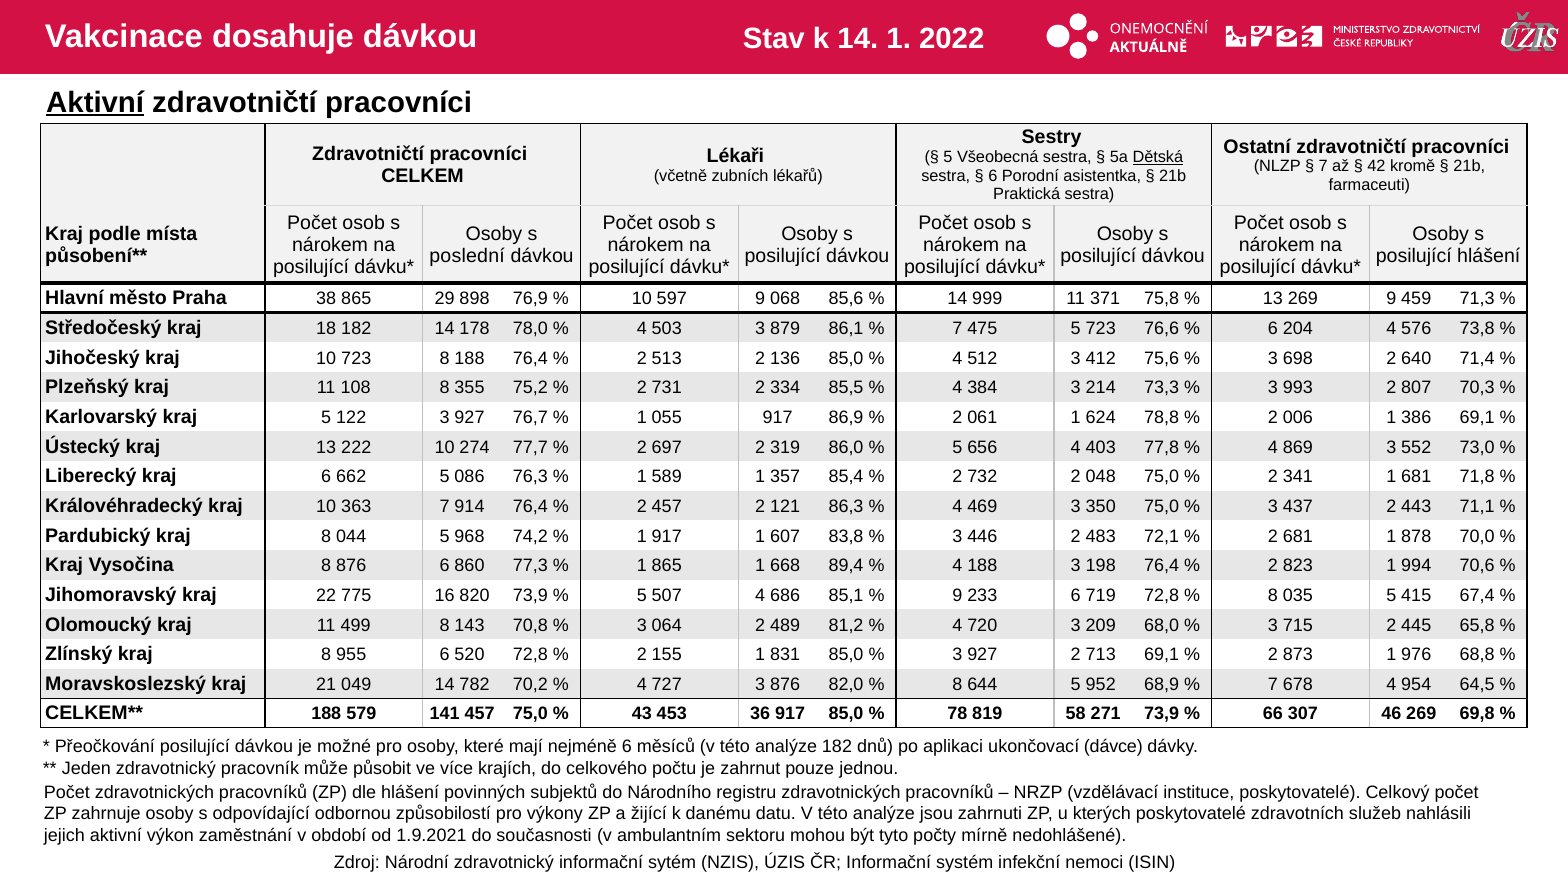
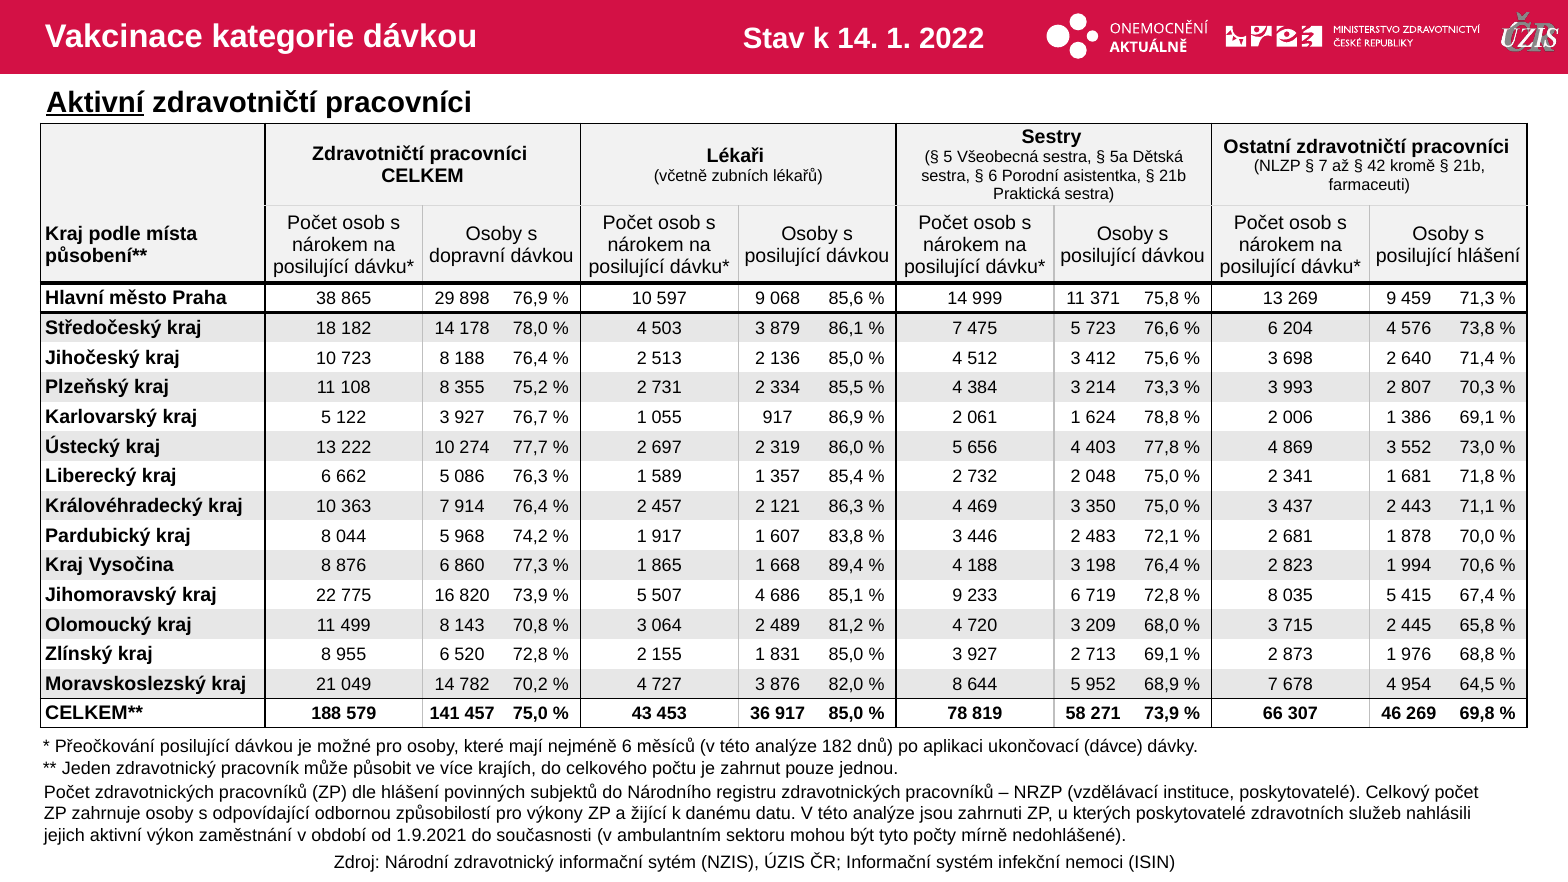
dosahuje: dosahuje -> kategorie
Dětská underline: present -> none
poslední: poslední -> dopravní
